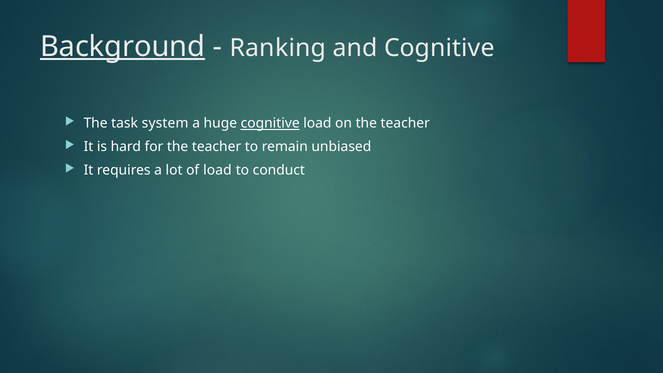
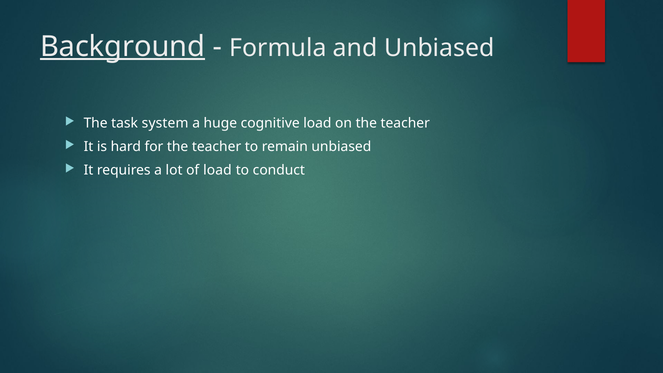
Ranking: Ranking -> Formula
and Cognitive: Cognitive -> Unbiased
cognitive at (270, 123) underline: present -> none
